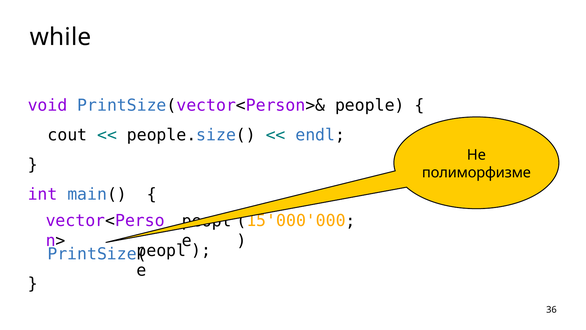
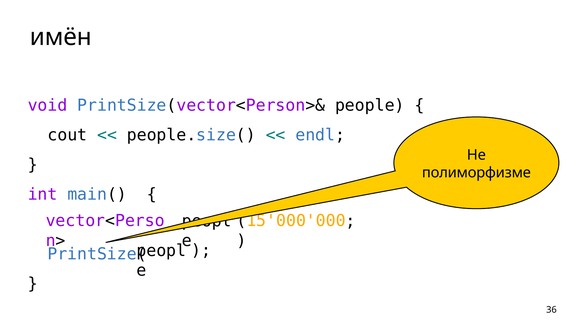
while: while -> имён
